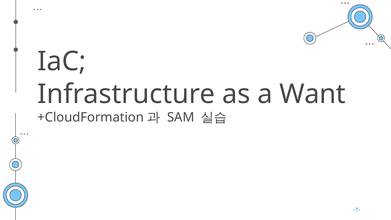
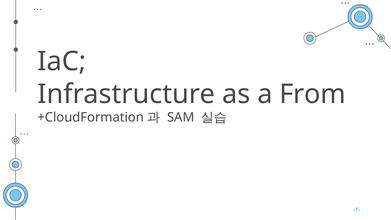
Want: Want -> From
